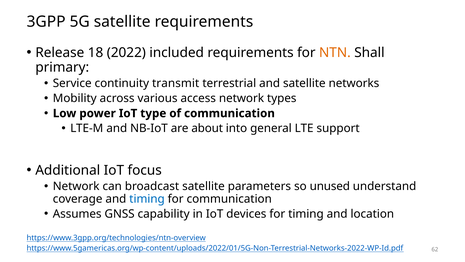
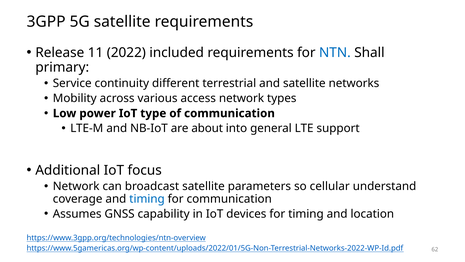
18: 18 -> 11
NTN colour: orange -> blue
transmit: transmit -> different
unused: unused -> cellular
